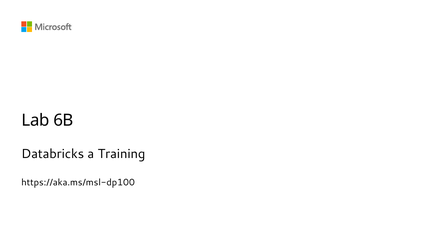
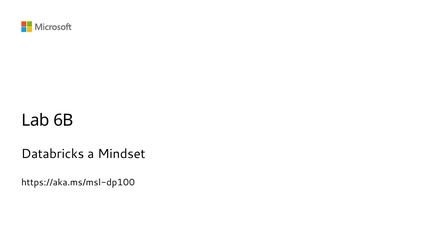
Training: Training -> Mindset
